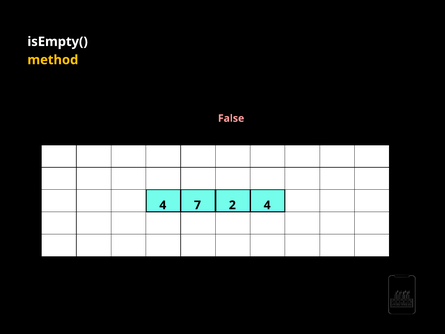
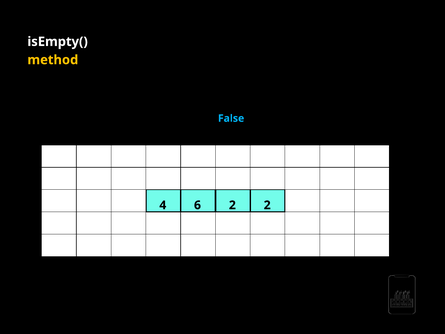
False colour: pink -> light blue
7: 7 -> 6
2 4: 4 -> 2
